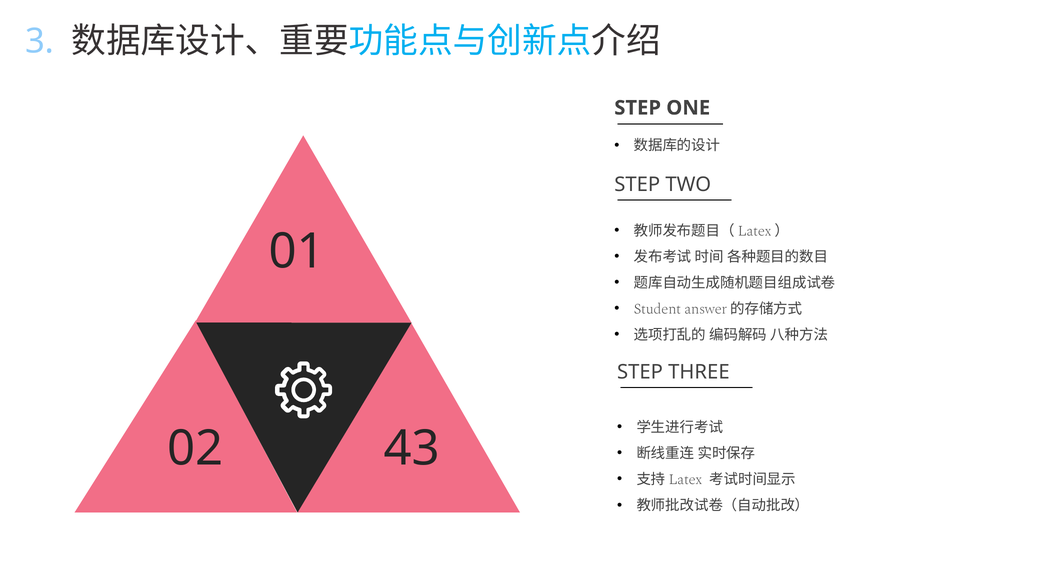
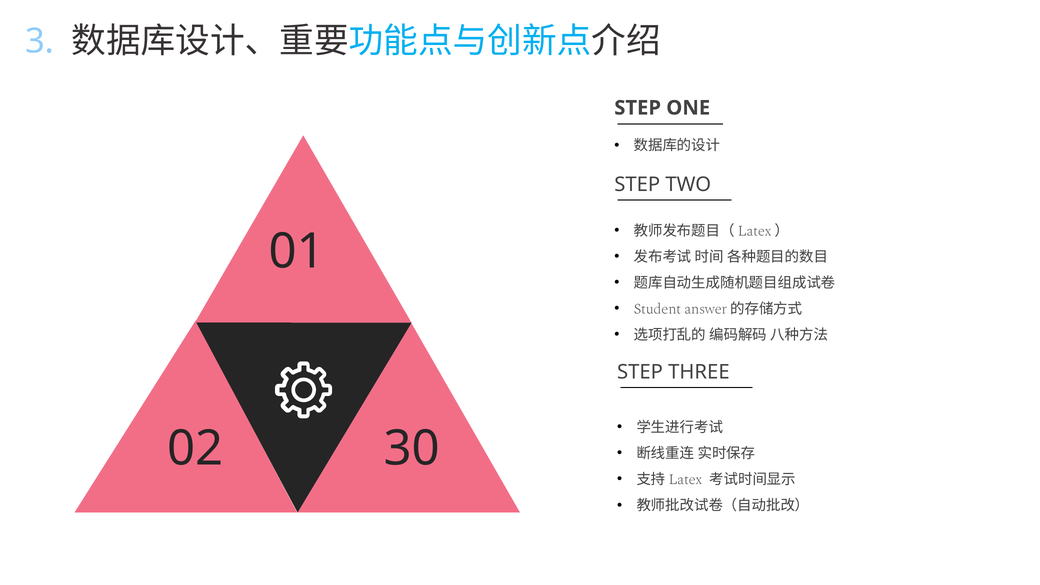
43: 43 -> 30
